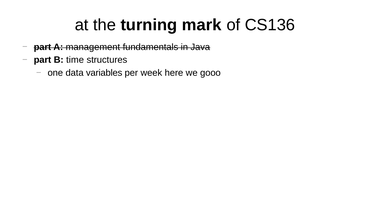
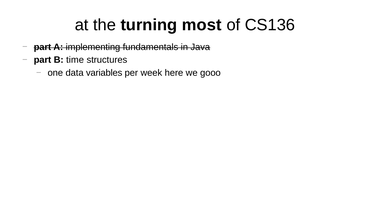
mark: mark -> most
management: management -> implementing
